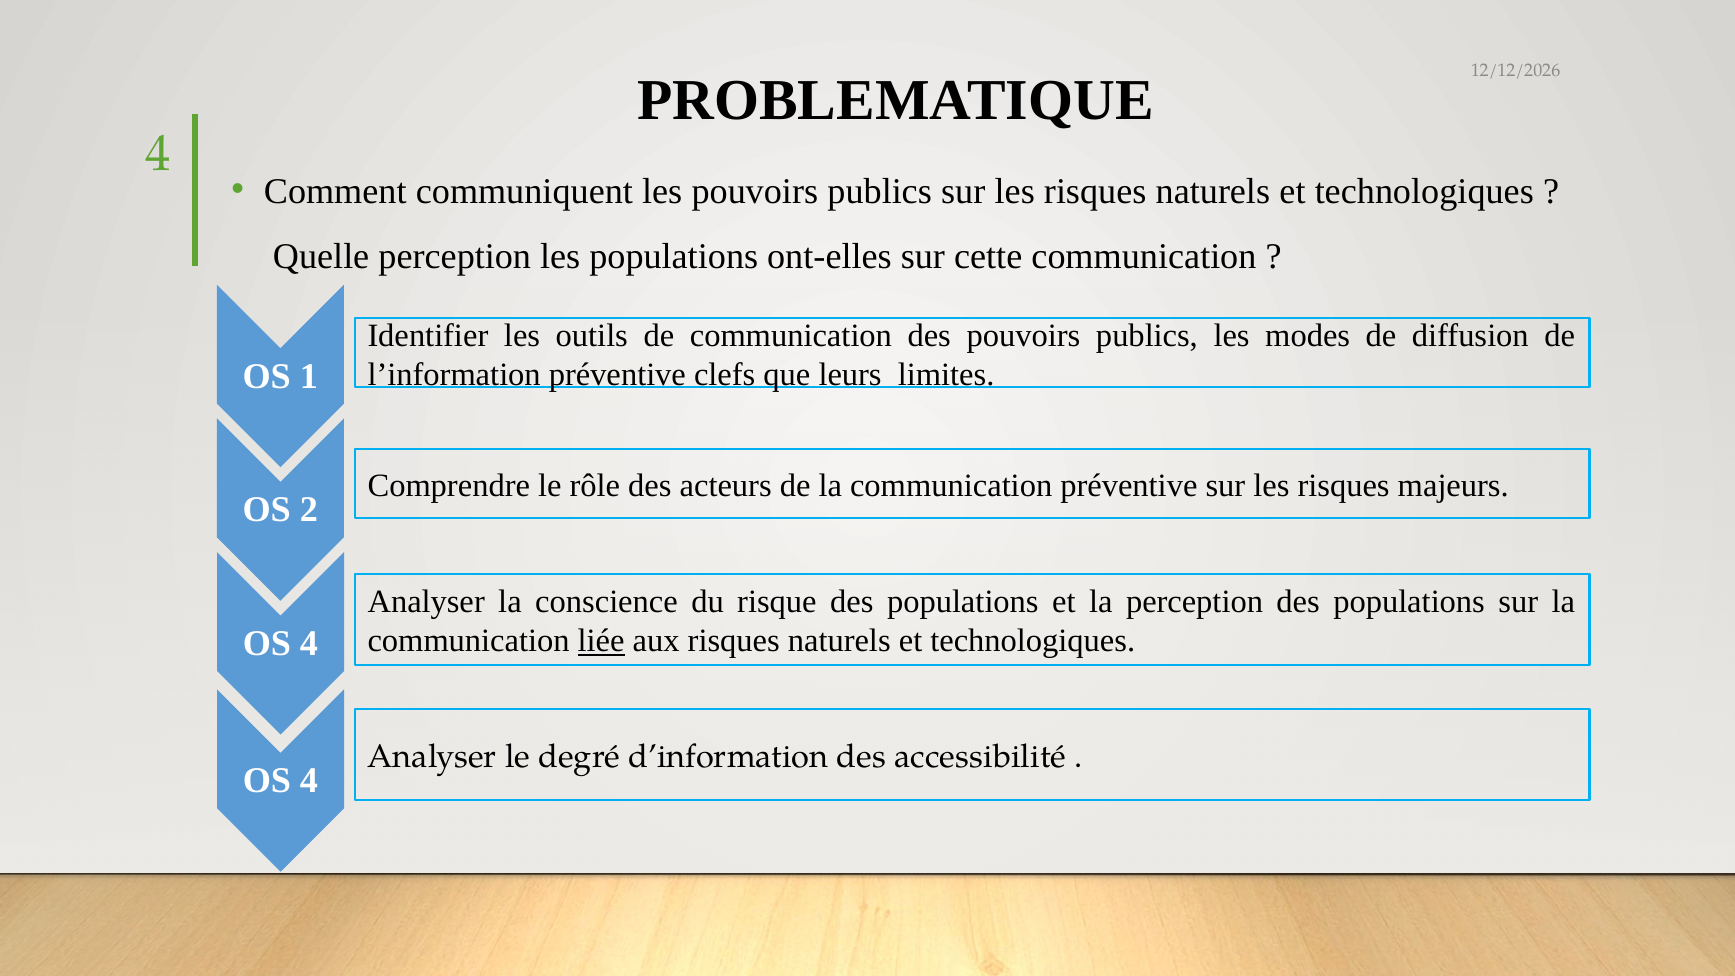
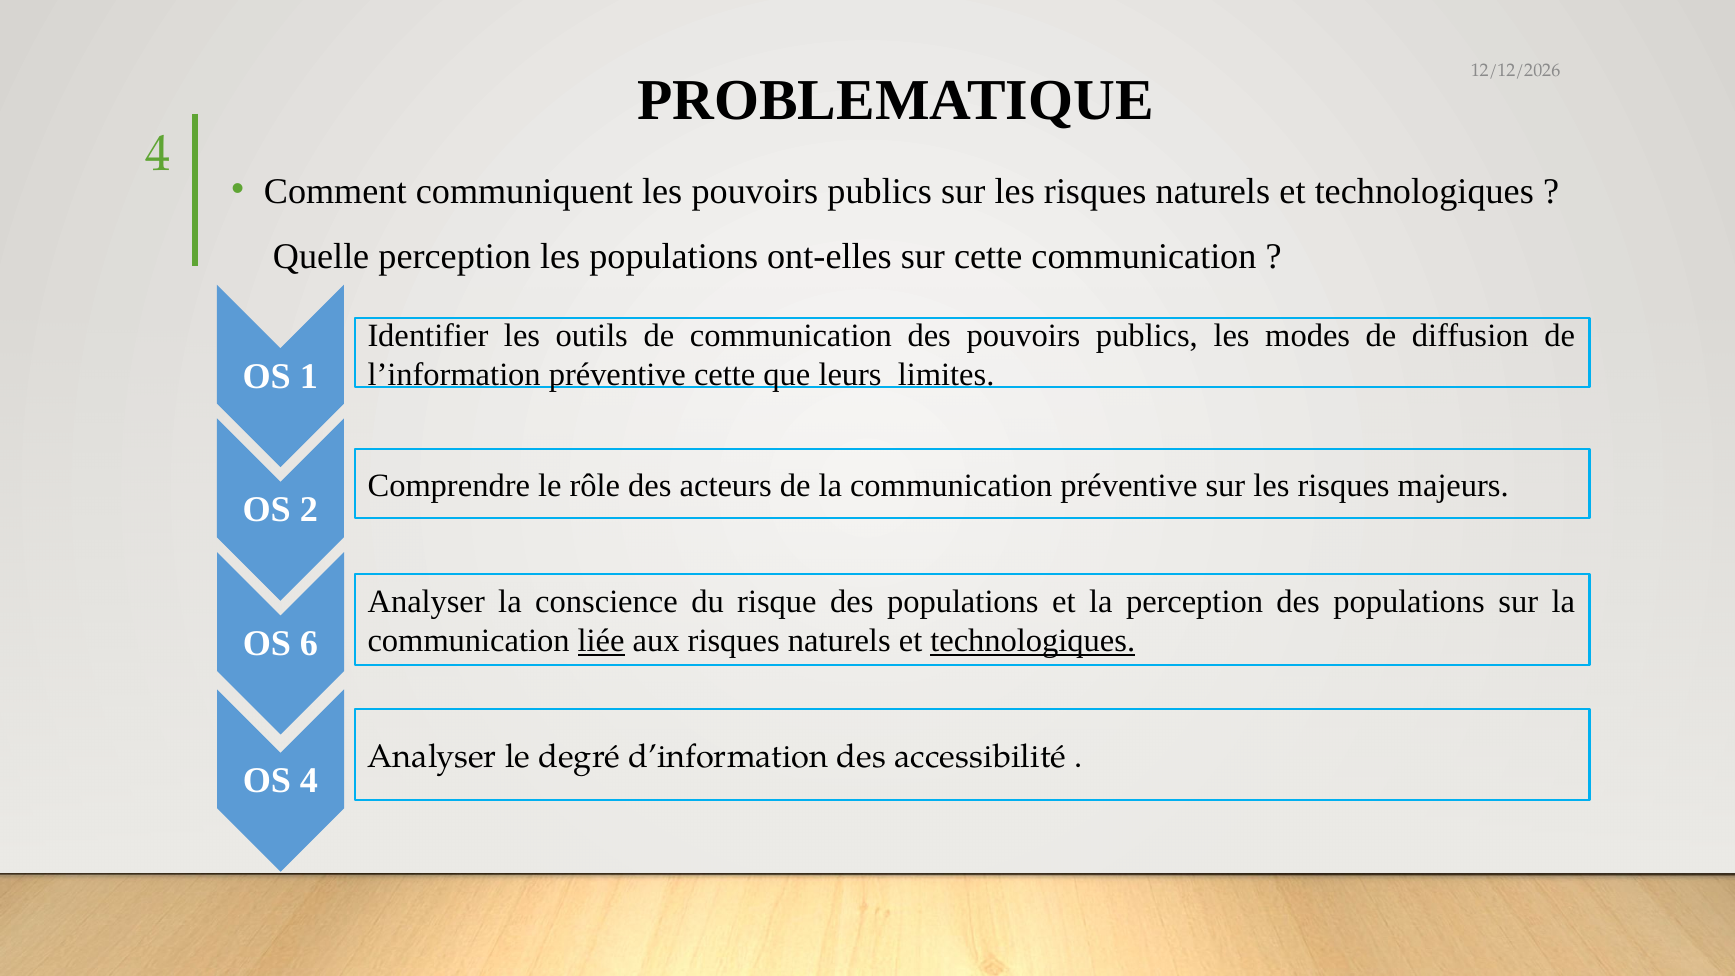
préventive clefs: clefs -> cette
technologiques at (1033, 641) underline: none -> present
4 at (309, 644): 4 -> 6
